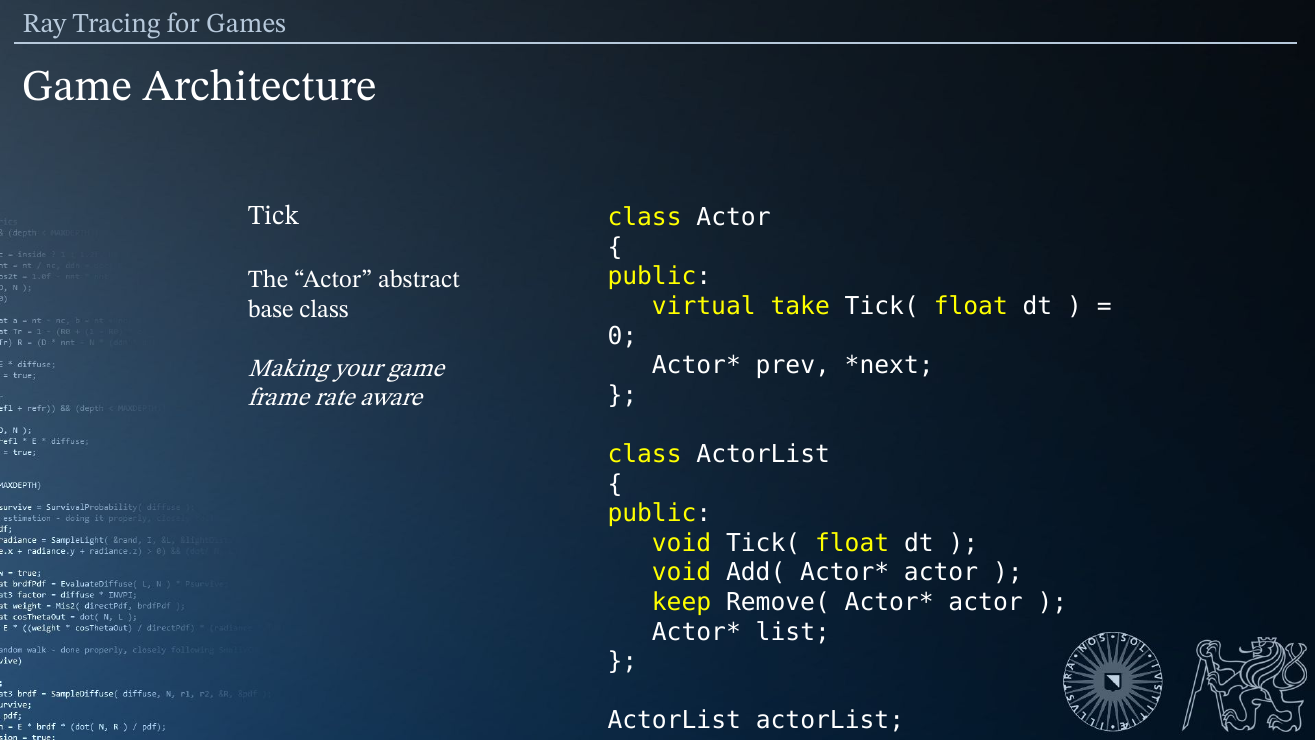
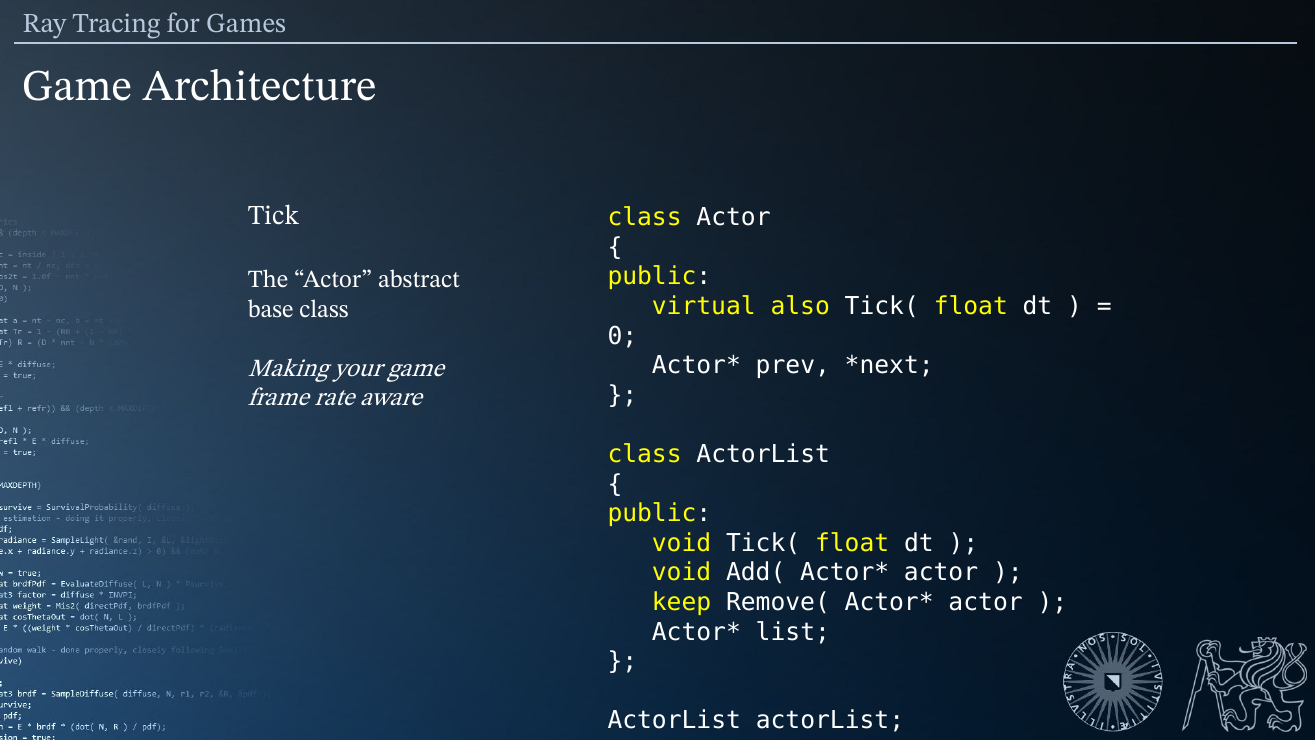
take: take -> also
